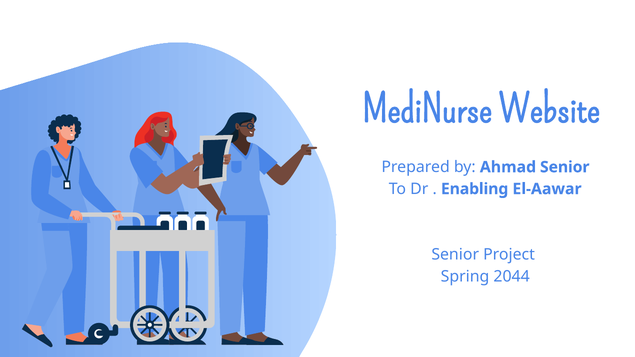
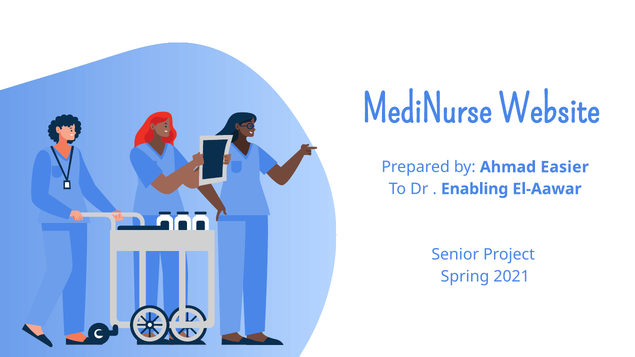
Ahmad Senior: Senior -> Easier
2044: 2044 -> 2021
